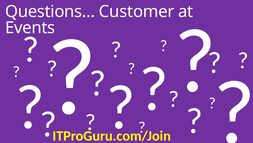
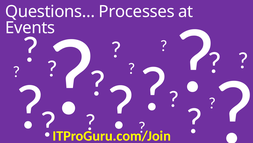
Customer: Customer -> Processes
